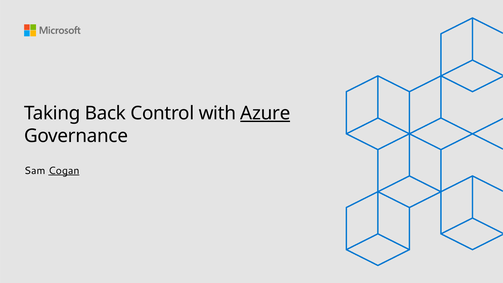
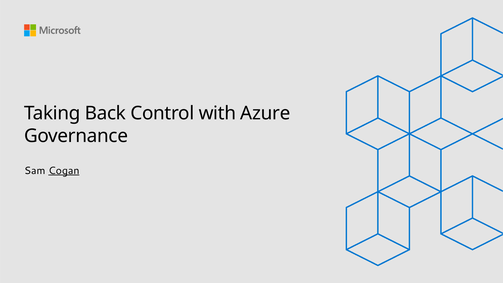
Azure underline: present -> none
